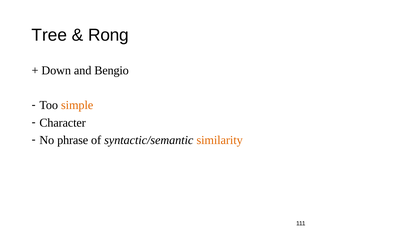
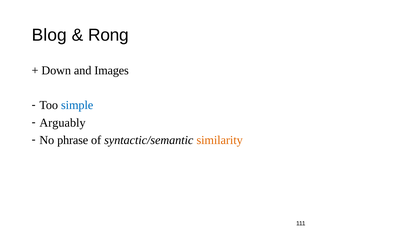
Tree: Tree -> Blog
Bengio: Bengio -> Images
simple colour: orange -> blue
Character: Character -> Arguably
